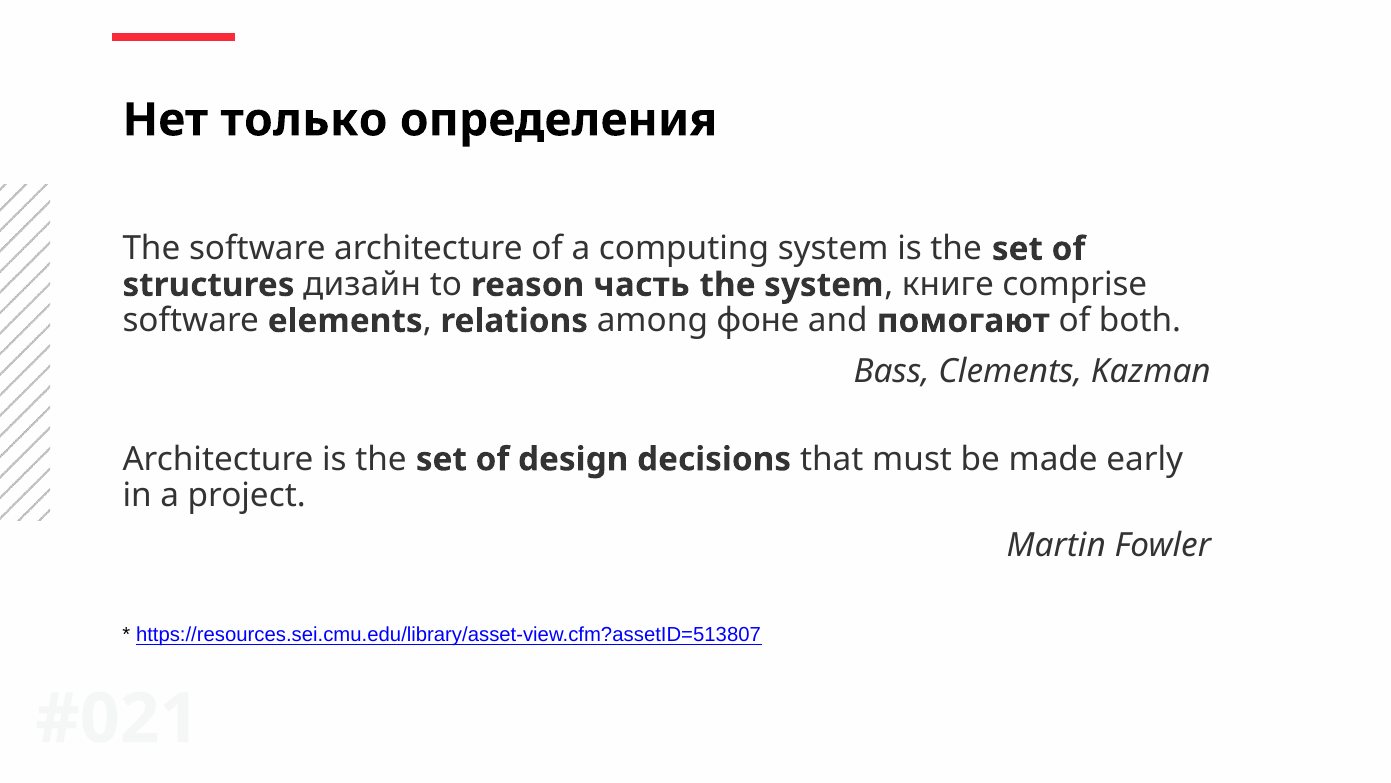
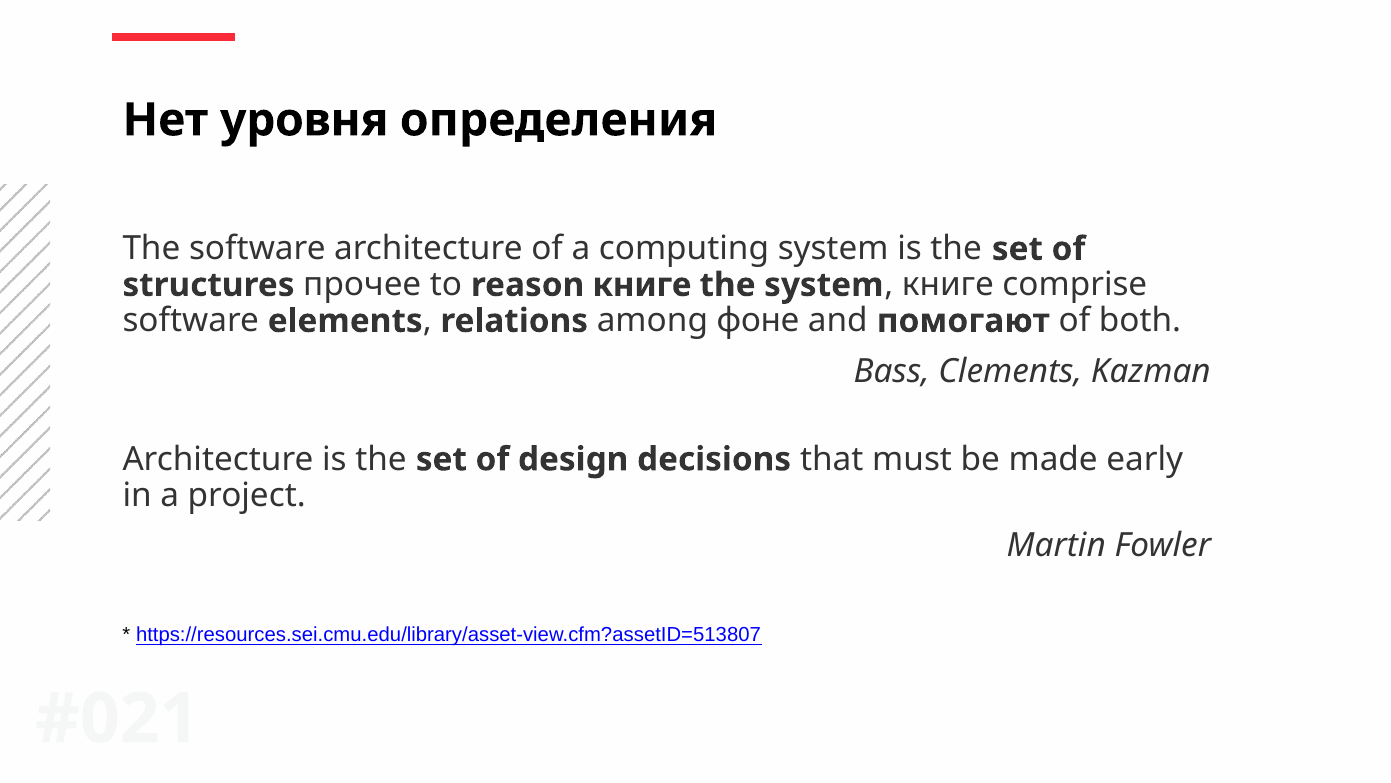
только: только -> уровня
дизайн: дизайн -> прочее
reason часть: часть -> книге
